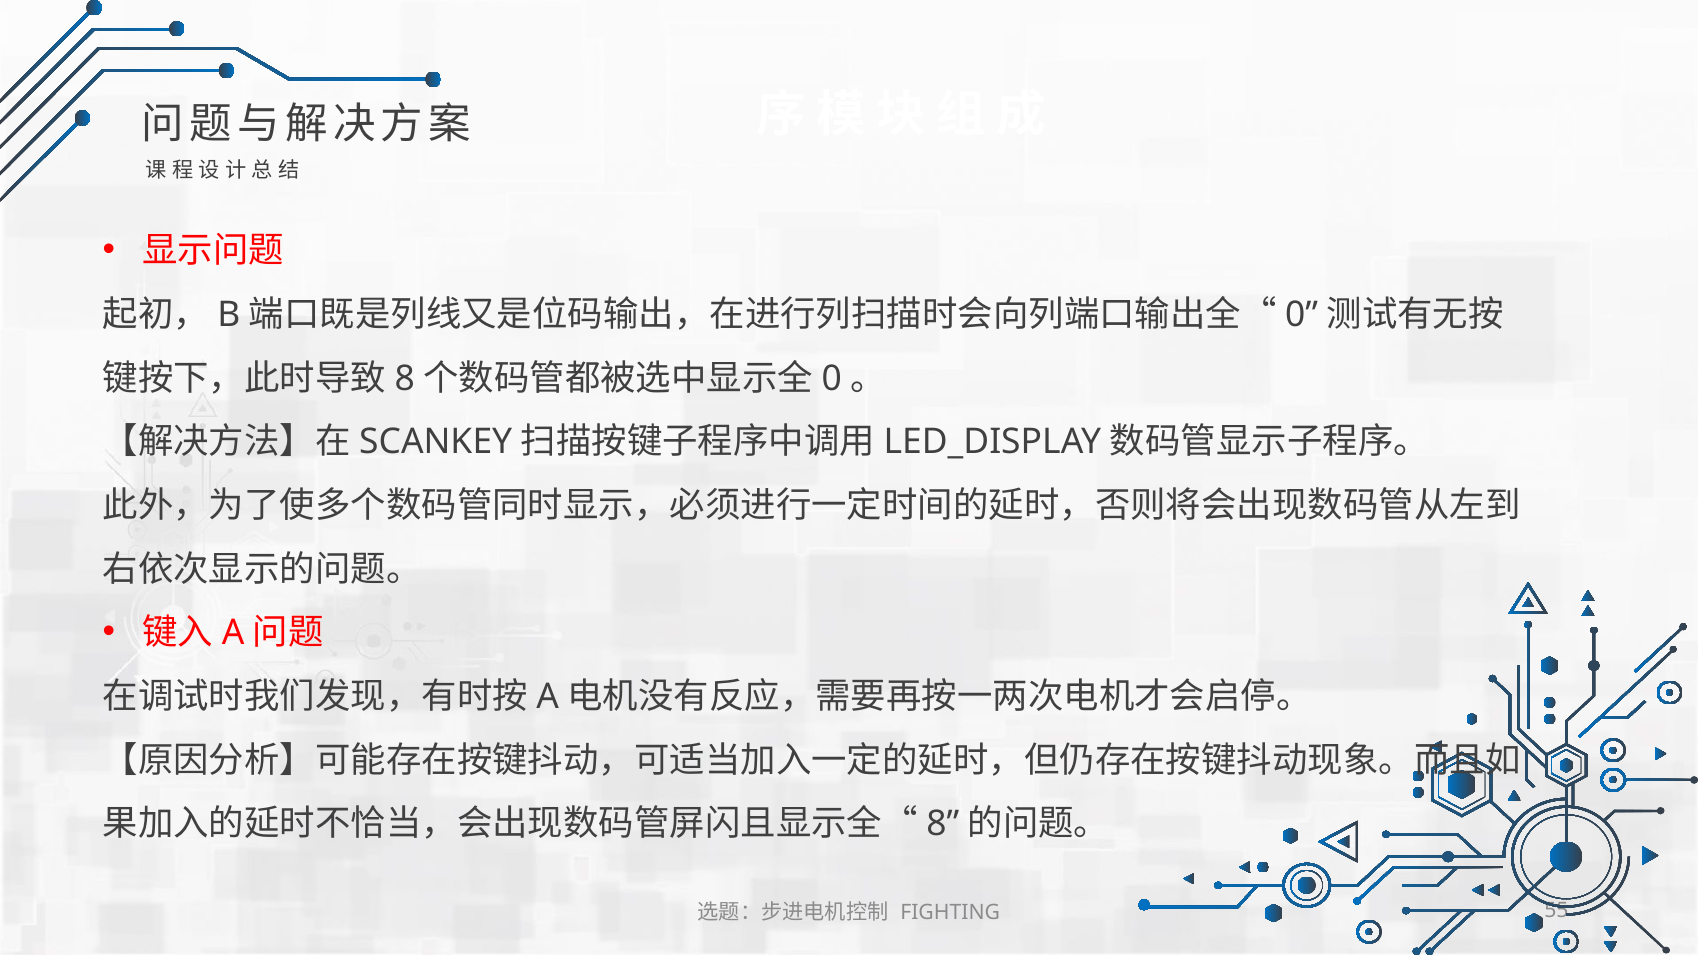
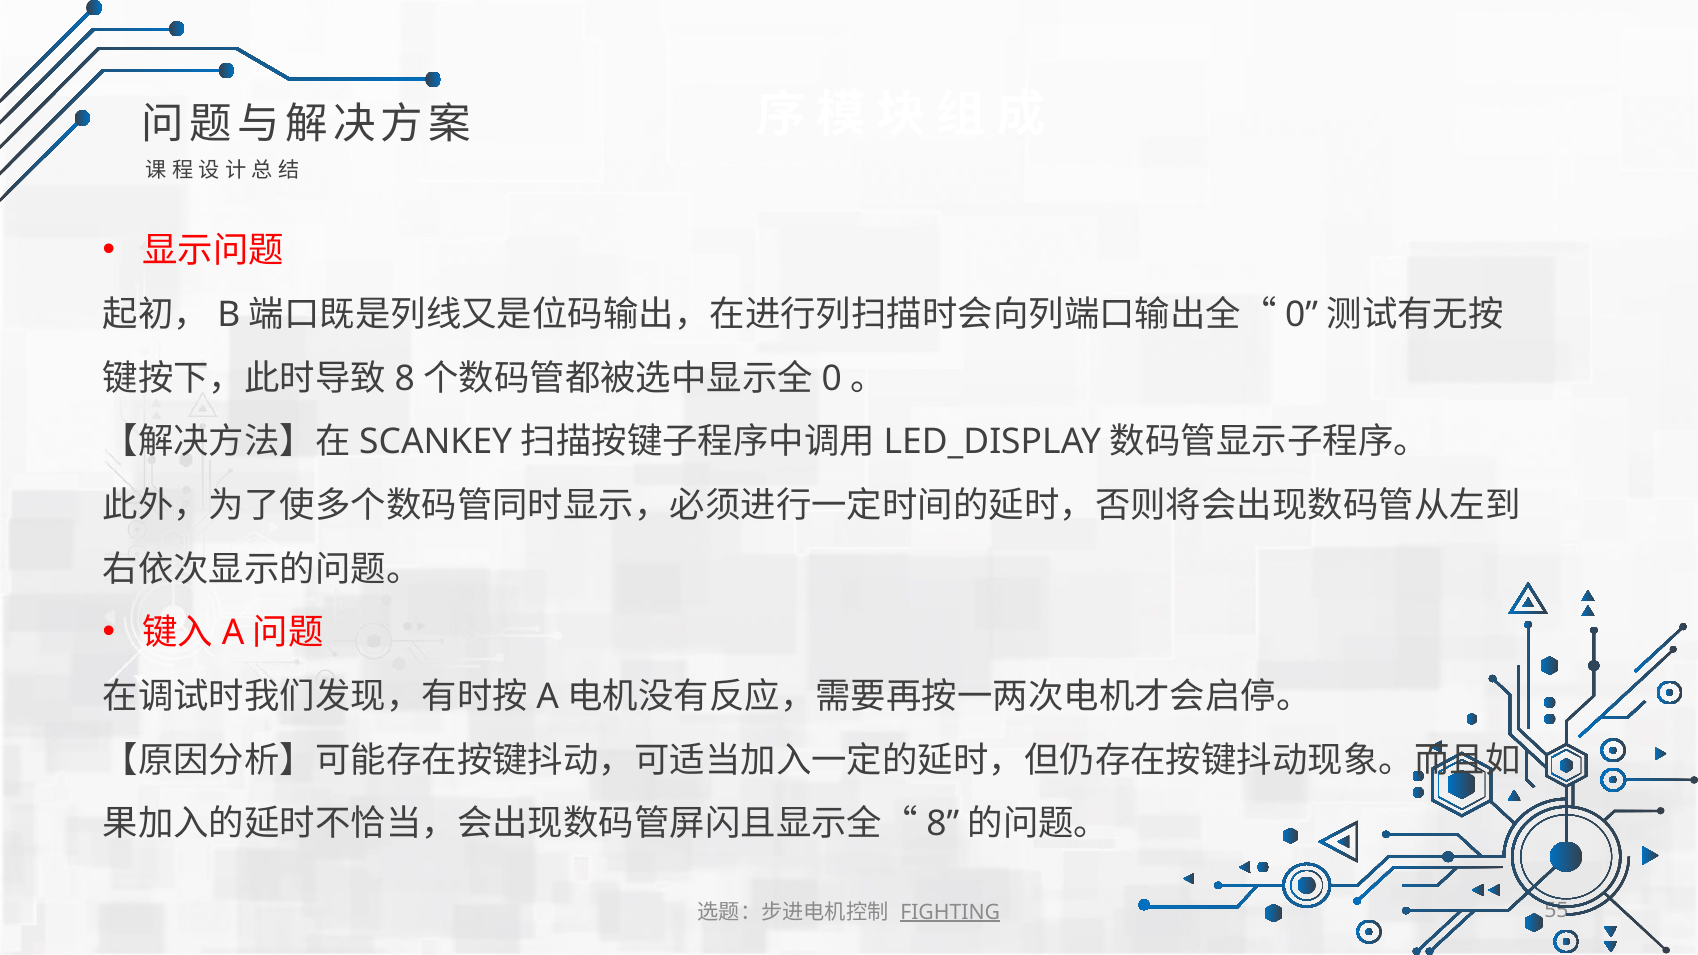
FIGHTING underline: none -> present
